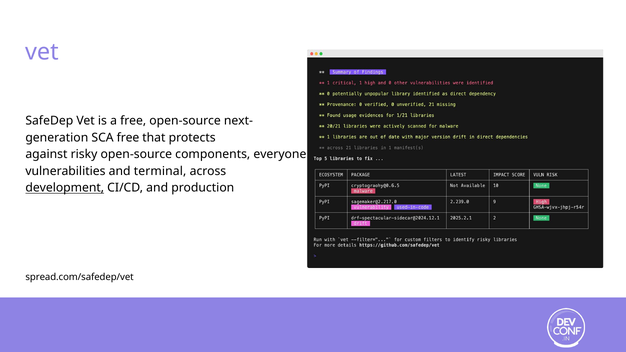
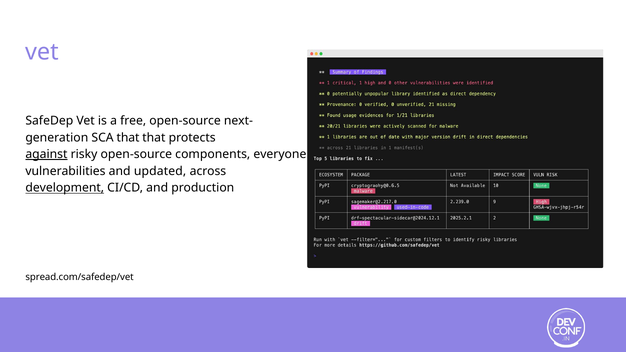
SCA free: free -> that
against underline: none -> present
terminal: terminal -> updated
